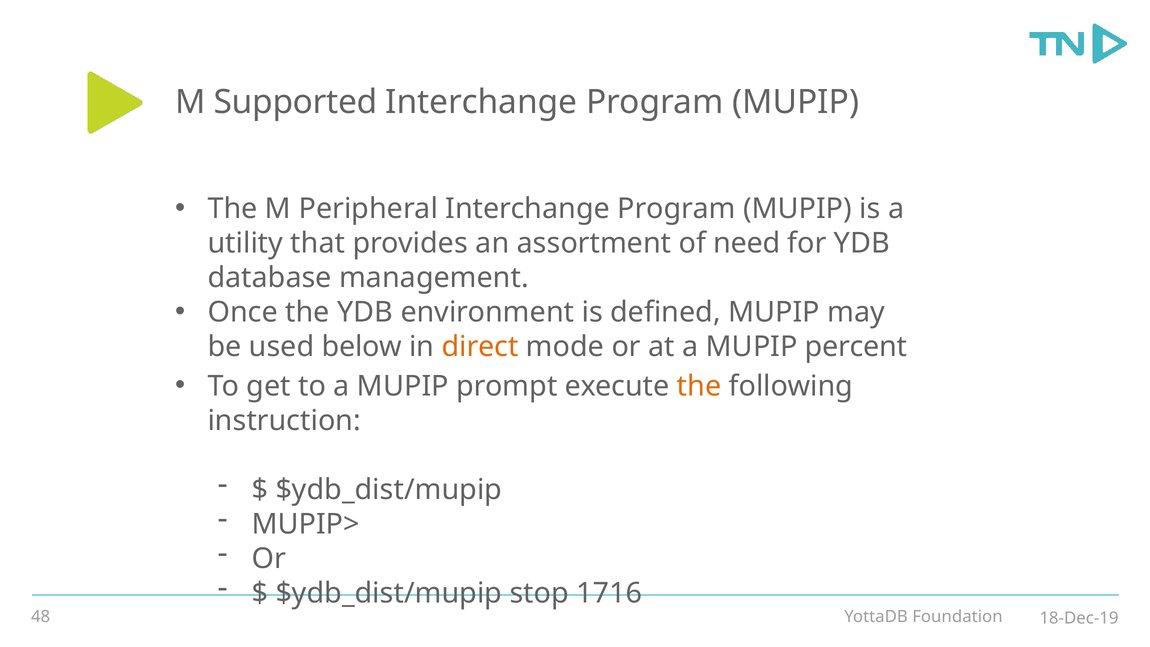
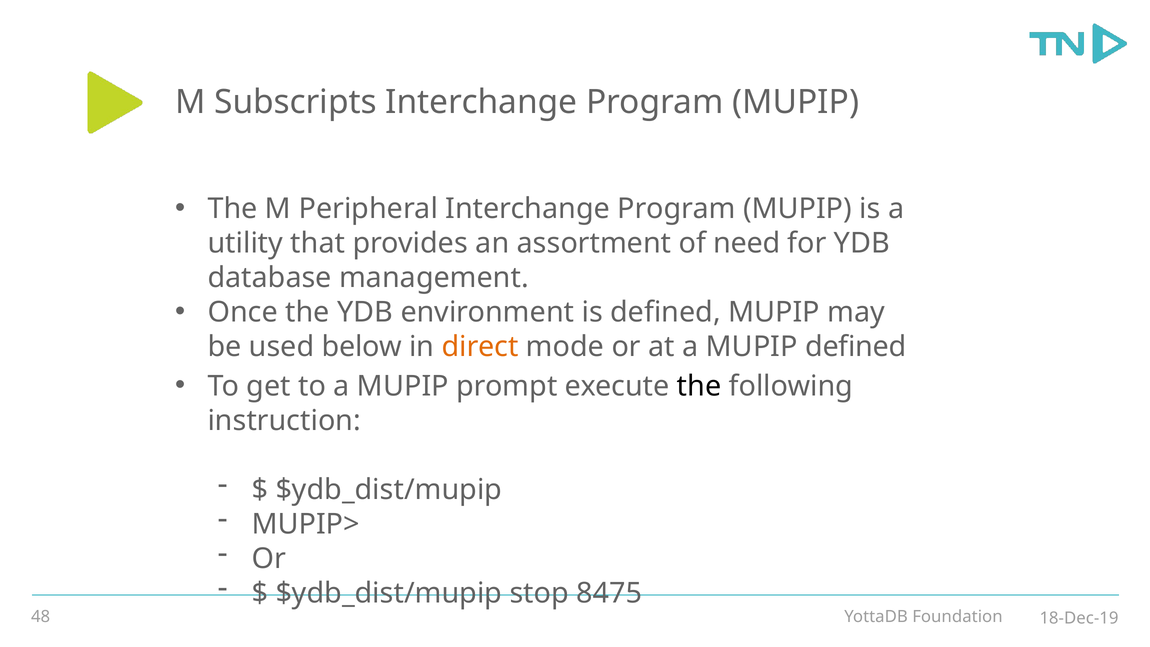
Supported: Supported -> Subscripts
MUPIP percent: percent -> defined
the at (699, 386) colour: orange -> black
1716: 1716 -> 8475
